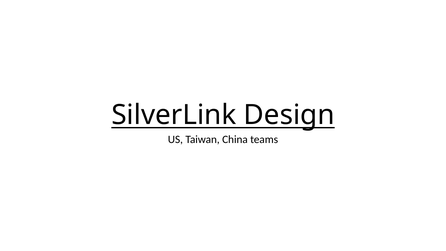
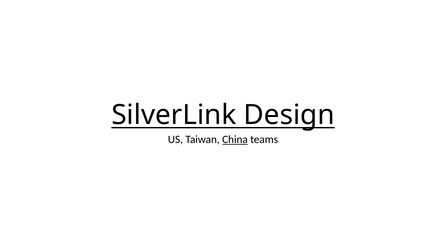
China underline: none -> present
